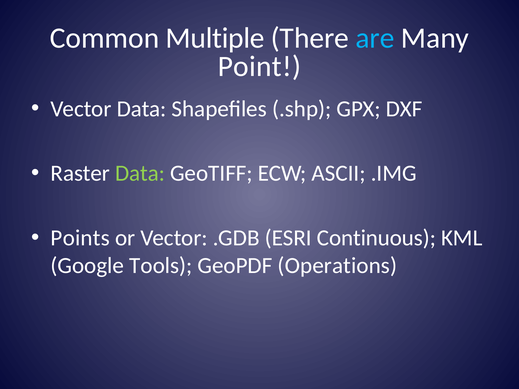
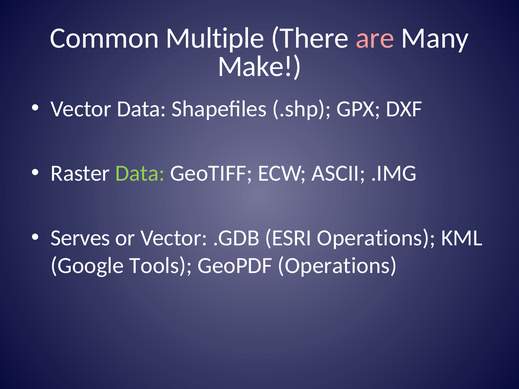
are colour: light blue -> pink
Point: Point -> Make
Points: Points -> Serves
ESRI Continuous: Continuous -> Operations
